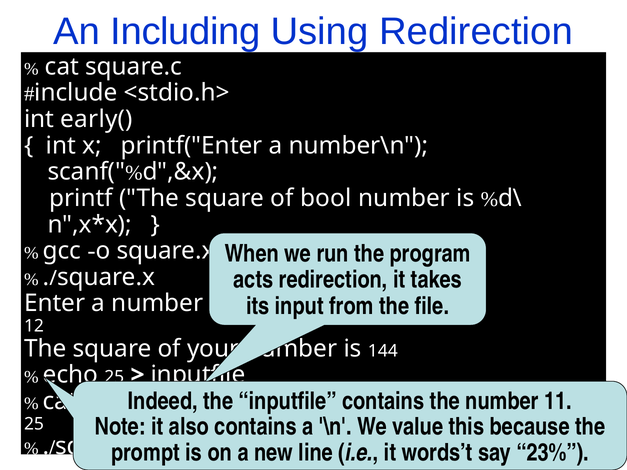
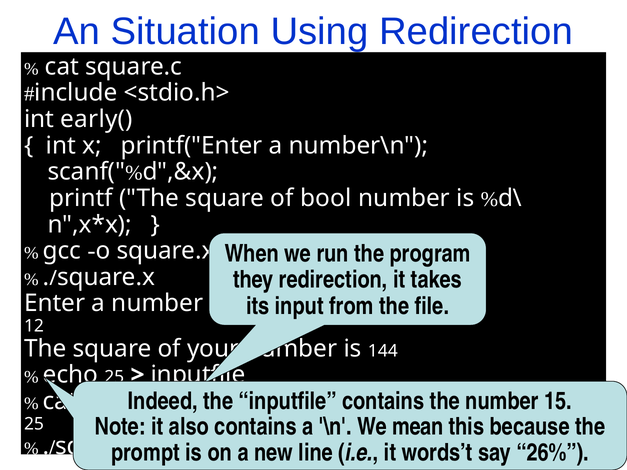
Including: Including -> Situation
acts: acts -> they
11: 11 -> 15
value: value -> mean
23%: 23% -> 26%
